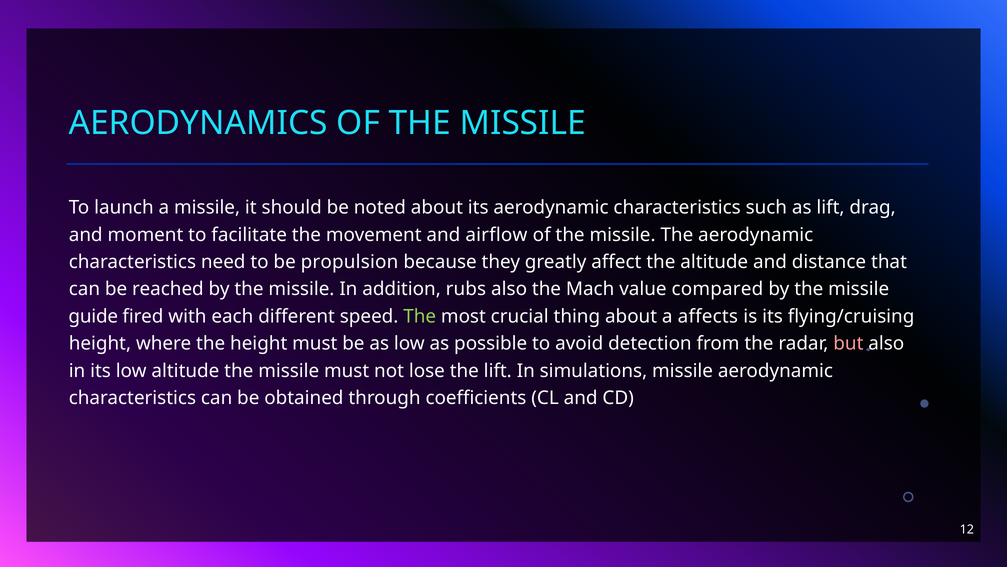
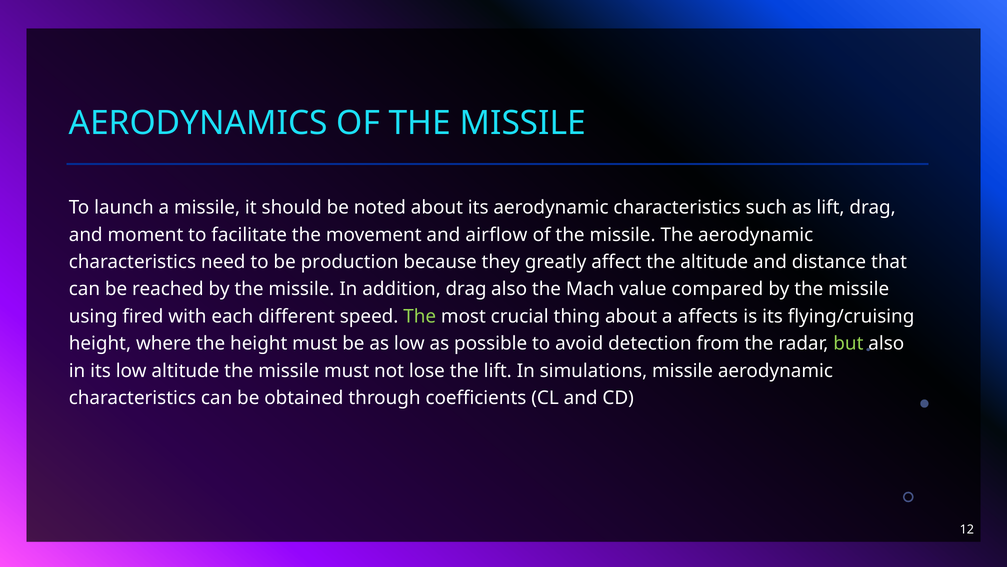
propulsion: propulsion -> production
addition rubs: rubs -> drag
guide: guide -> using
but colour: pink -> light green
